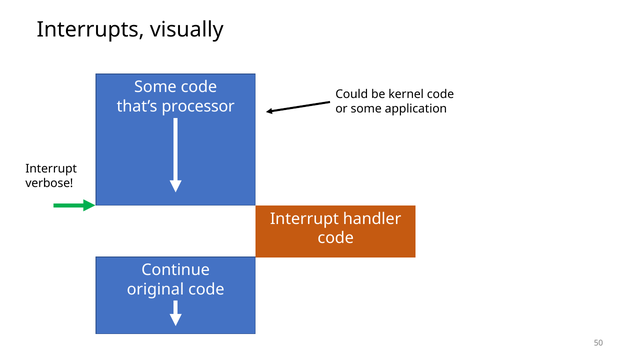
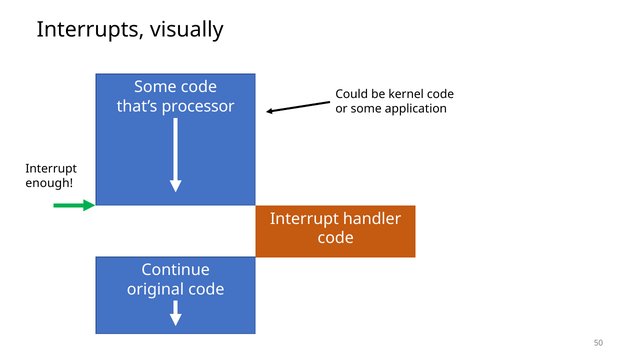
verbose: verbose -> enough
